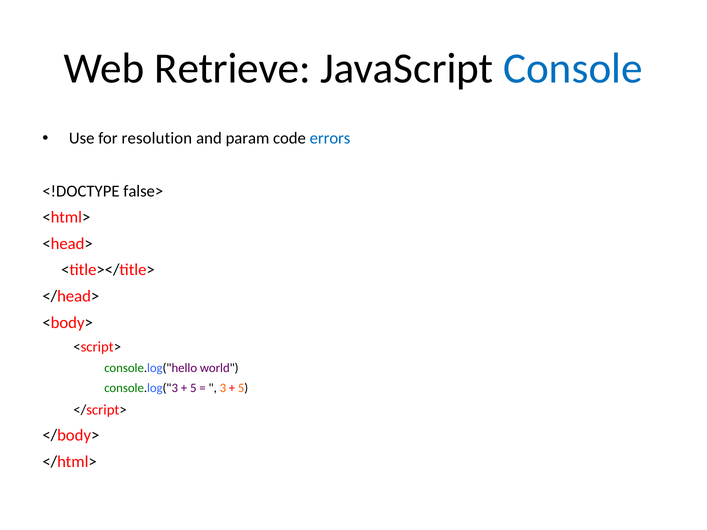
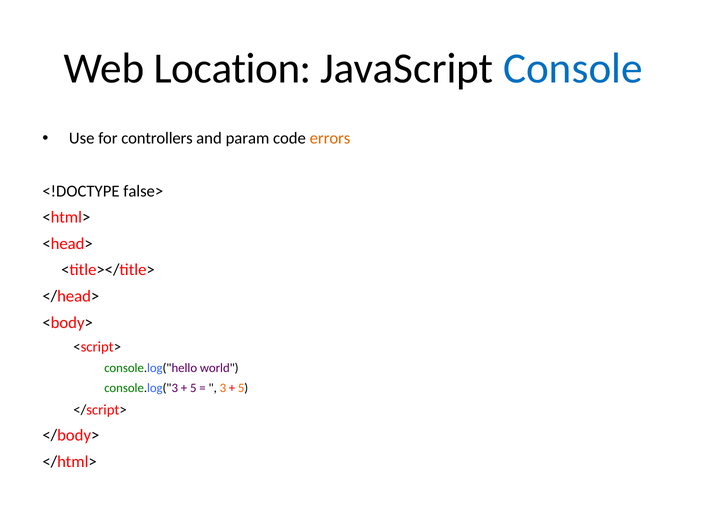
Retrieve: Retrieve -> Location
resolution: resolution -> controllers
errors colour: blue -> orange
